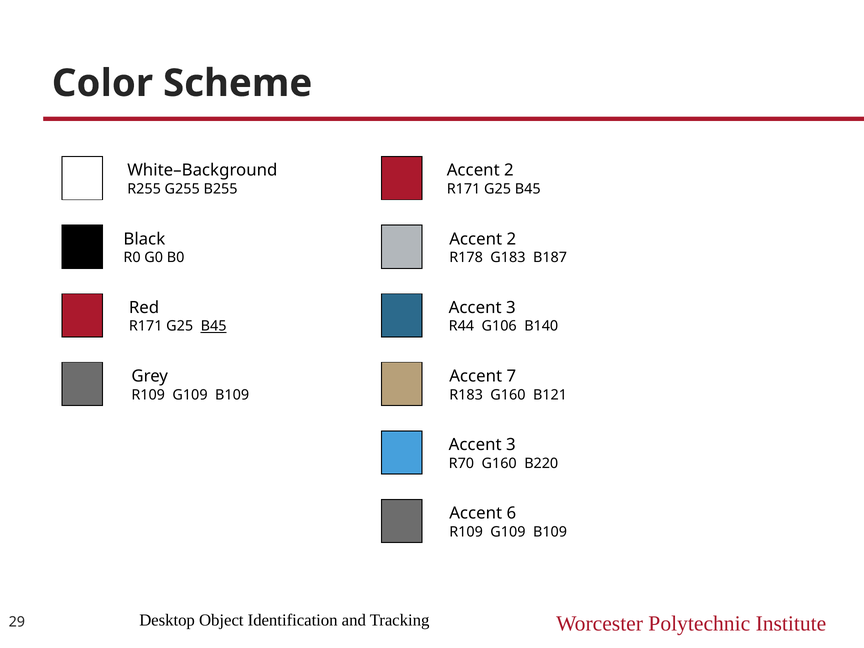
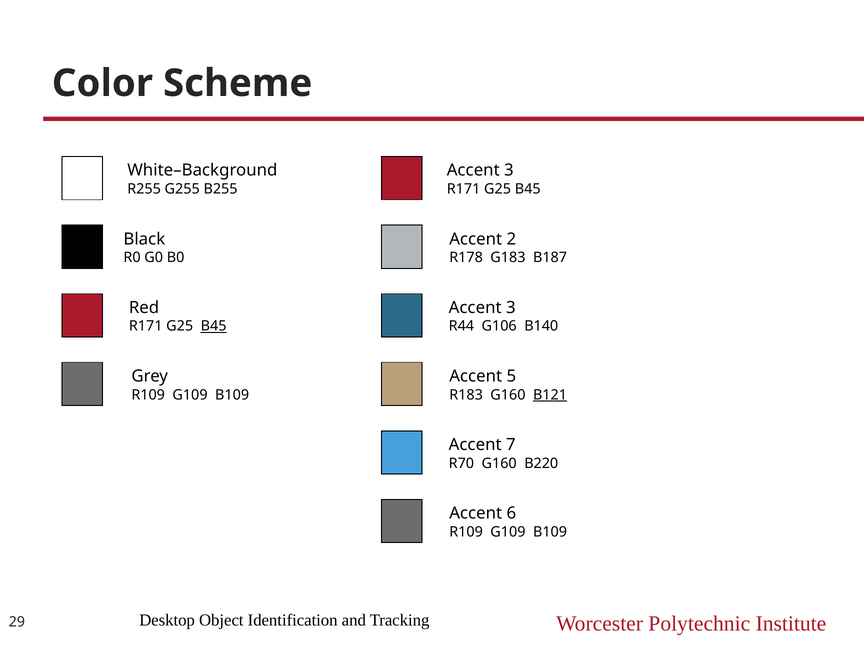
2 at (509, 170): 2 -> 3
7: 7 -> 5
B121 underline: none -> present
3 at (511, 445): 3 -> 7
